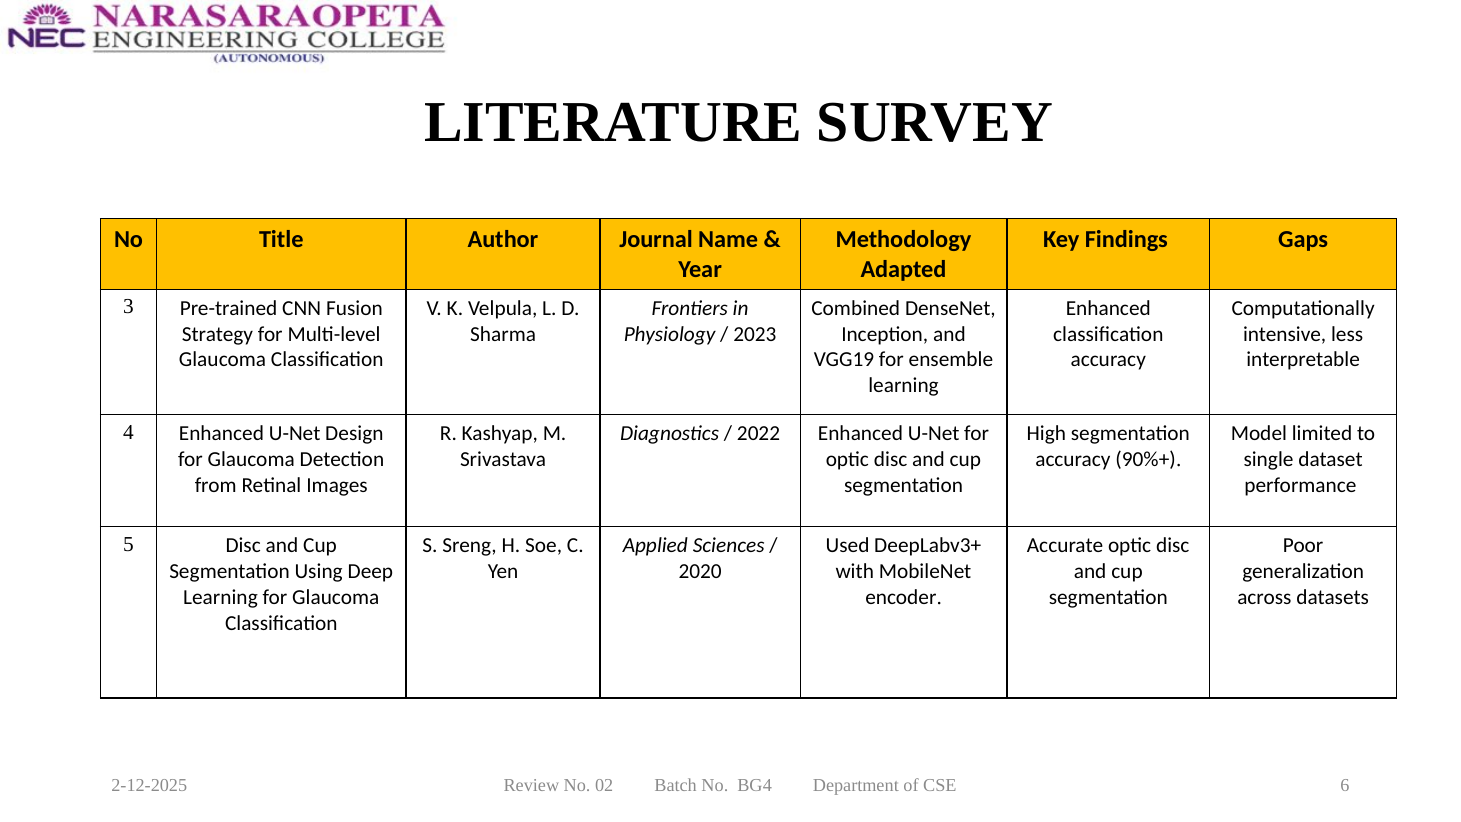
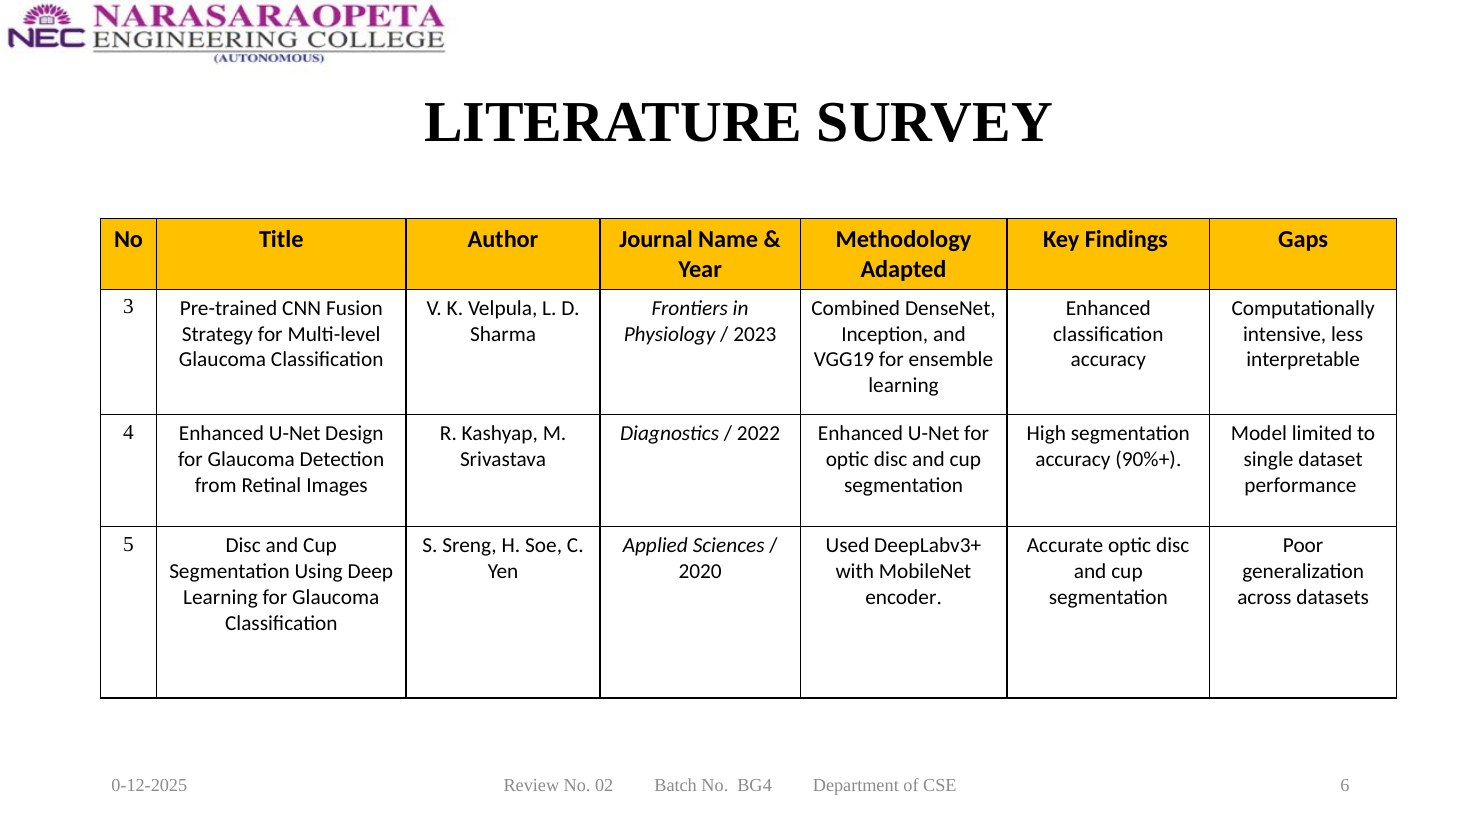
2-12-2025: 2-12-2025 -> 0-12-2025
